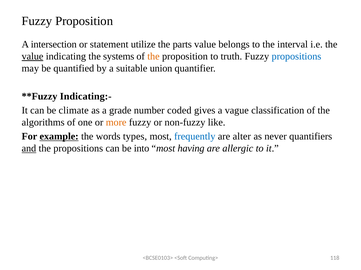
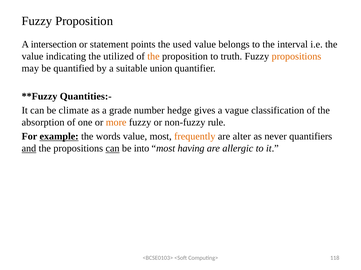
utilize: utilize -> points
parts: parts -> used
value at (33, 56) underline: present -> none
systems: systems -> utilized
propositions at (296, 56) colour: blue -> orange
Indicating:-: Indicating:- -> Quantities:-
coded: coded -> hedge
algorithms: algorithms -> absorption
like: like -> rule
words types: types -> value
frequently colour: blue -> orange
can at (113, 149) underline: none -> present
